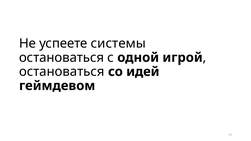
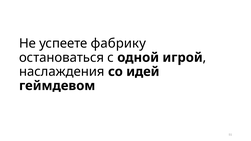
системы: системы -> фабрику
остановаться at (62, 72): остановаться -> наслаждения
